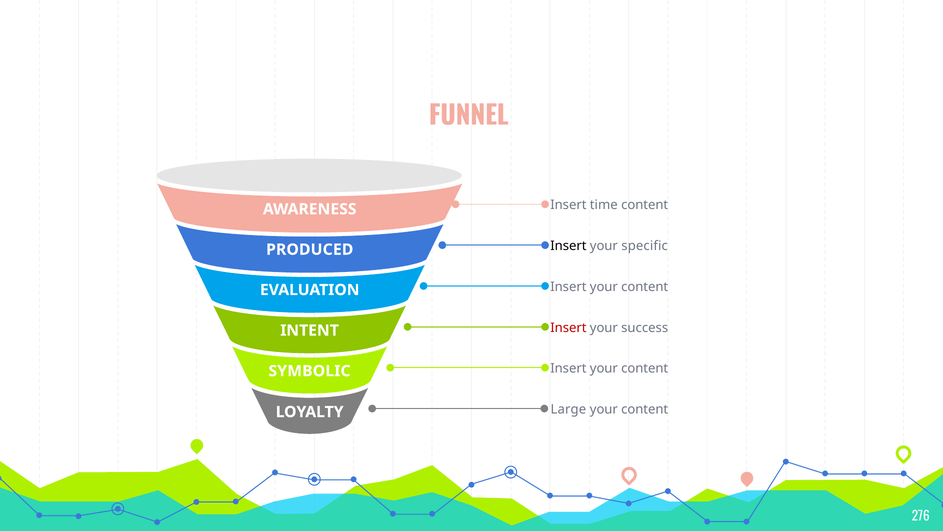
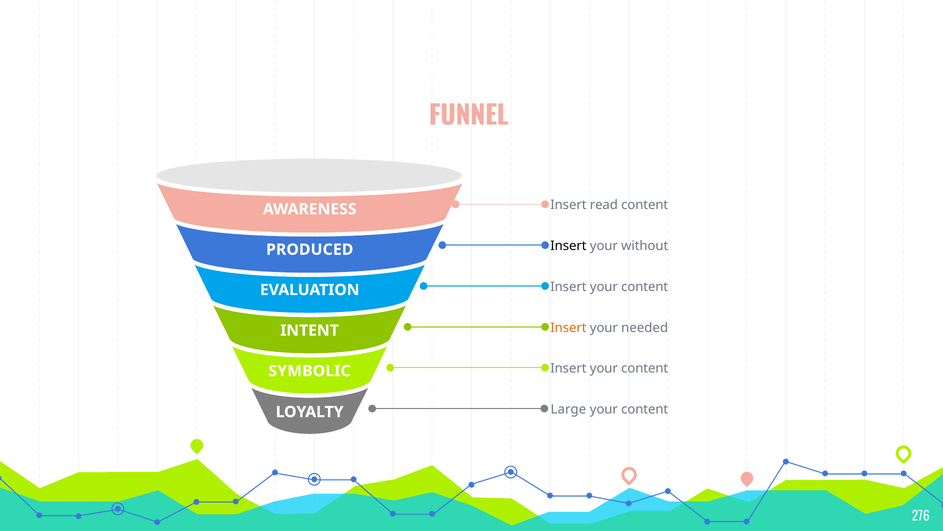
time: time -> read
specific: specific -> without
Insert at (568, 327) colour: red -> orange
success: success -> needed
